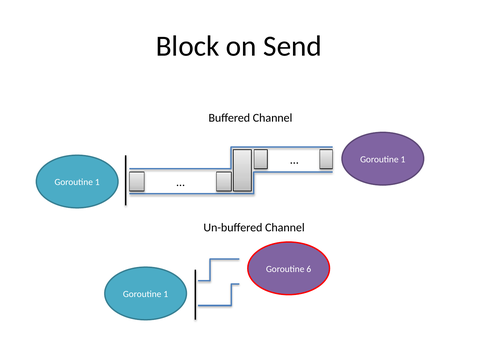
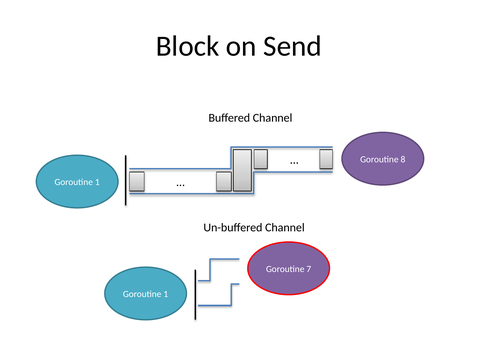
1 at (403, 159): 1 -> 8
6: 6 -> 7
